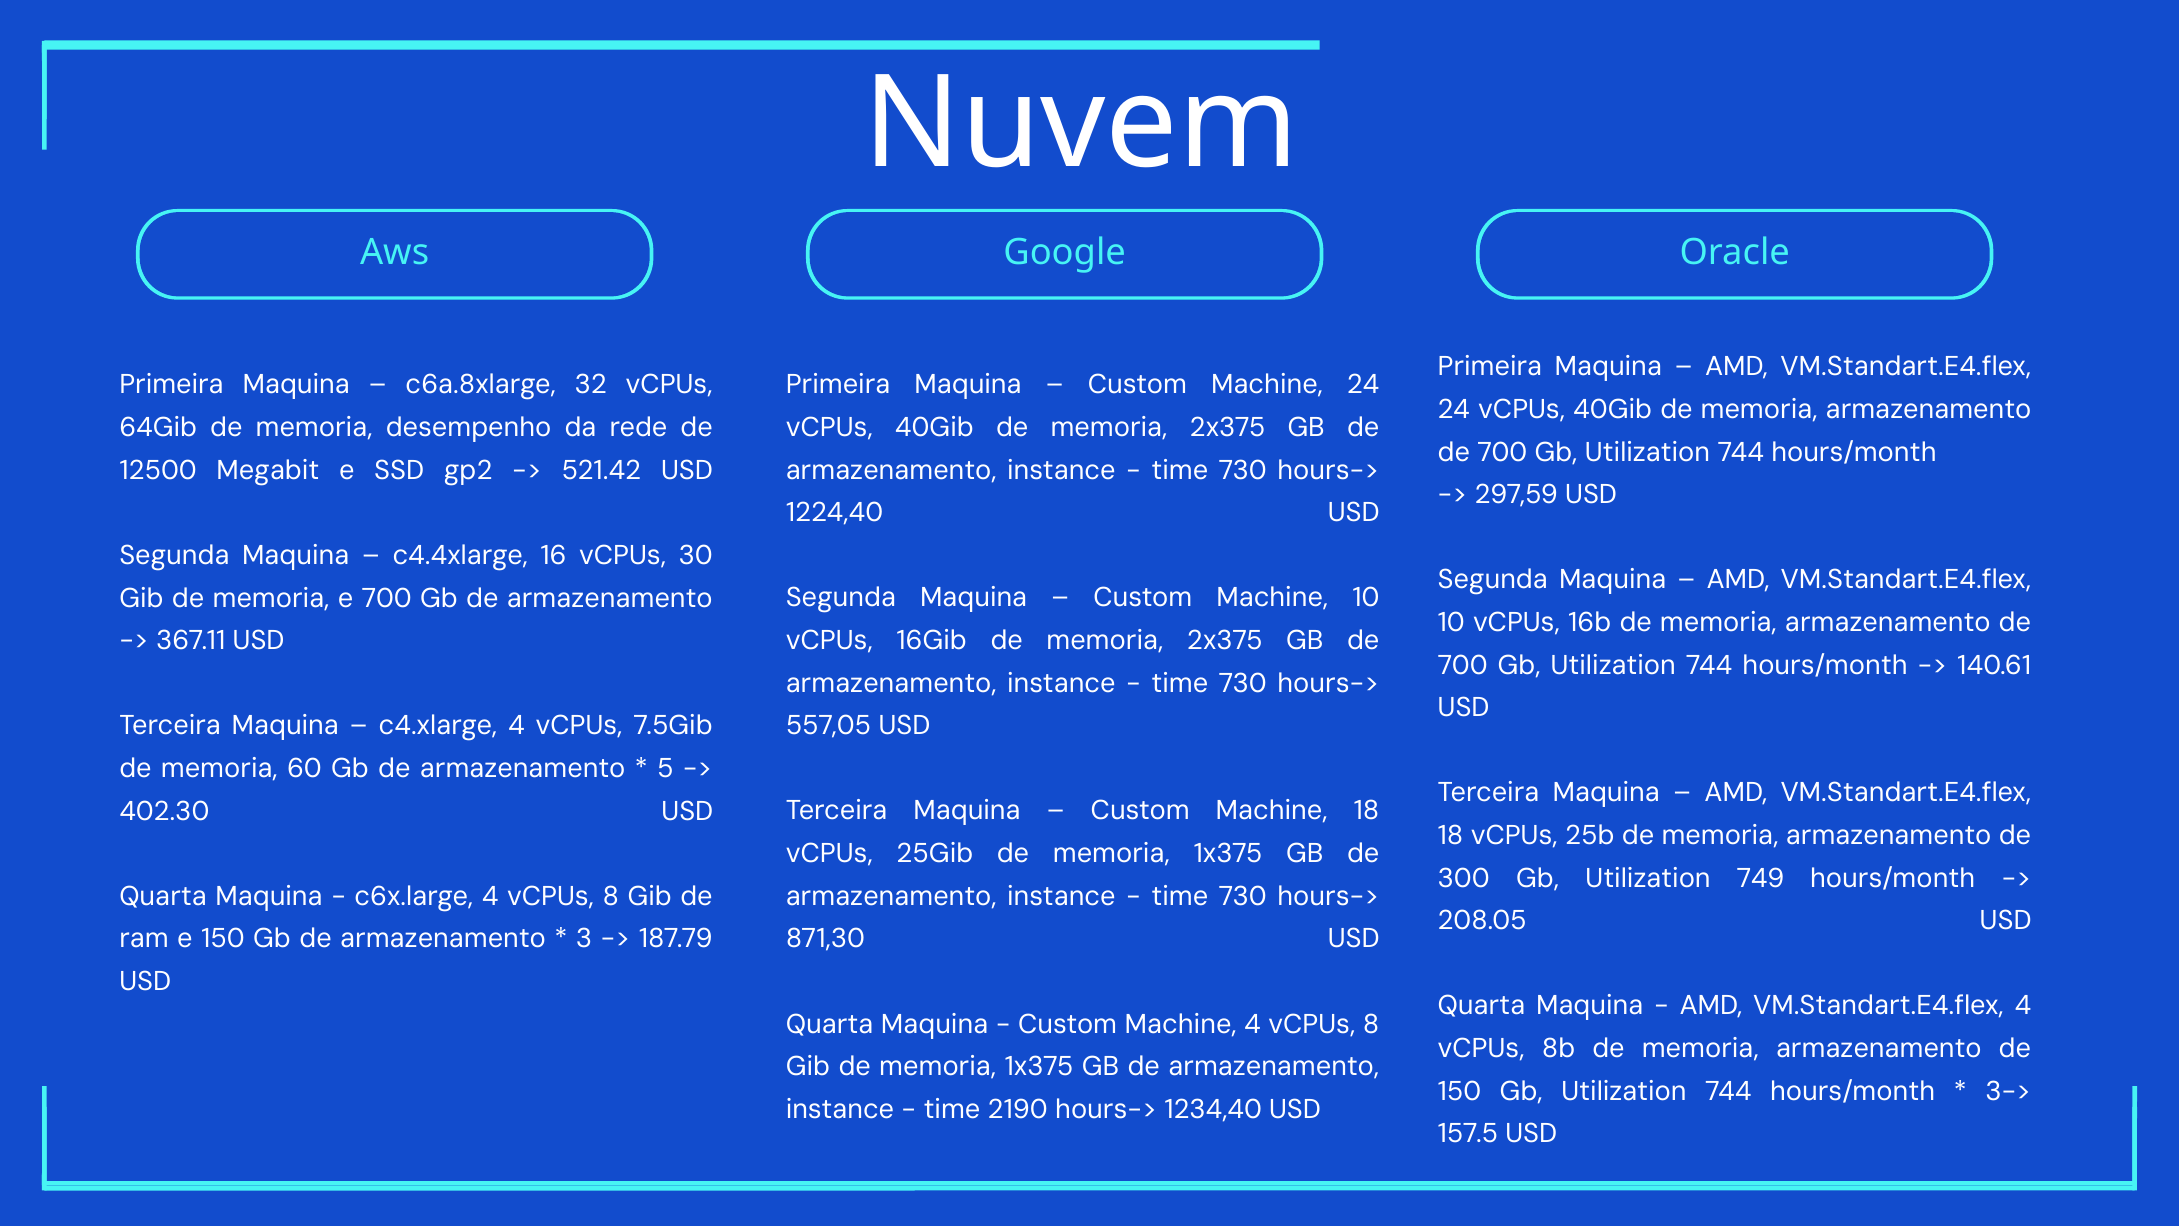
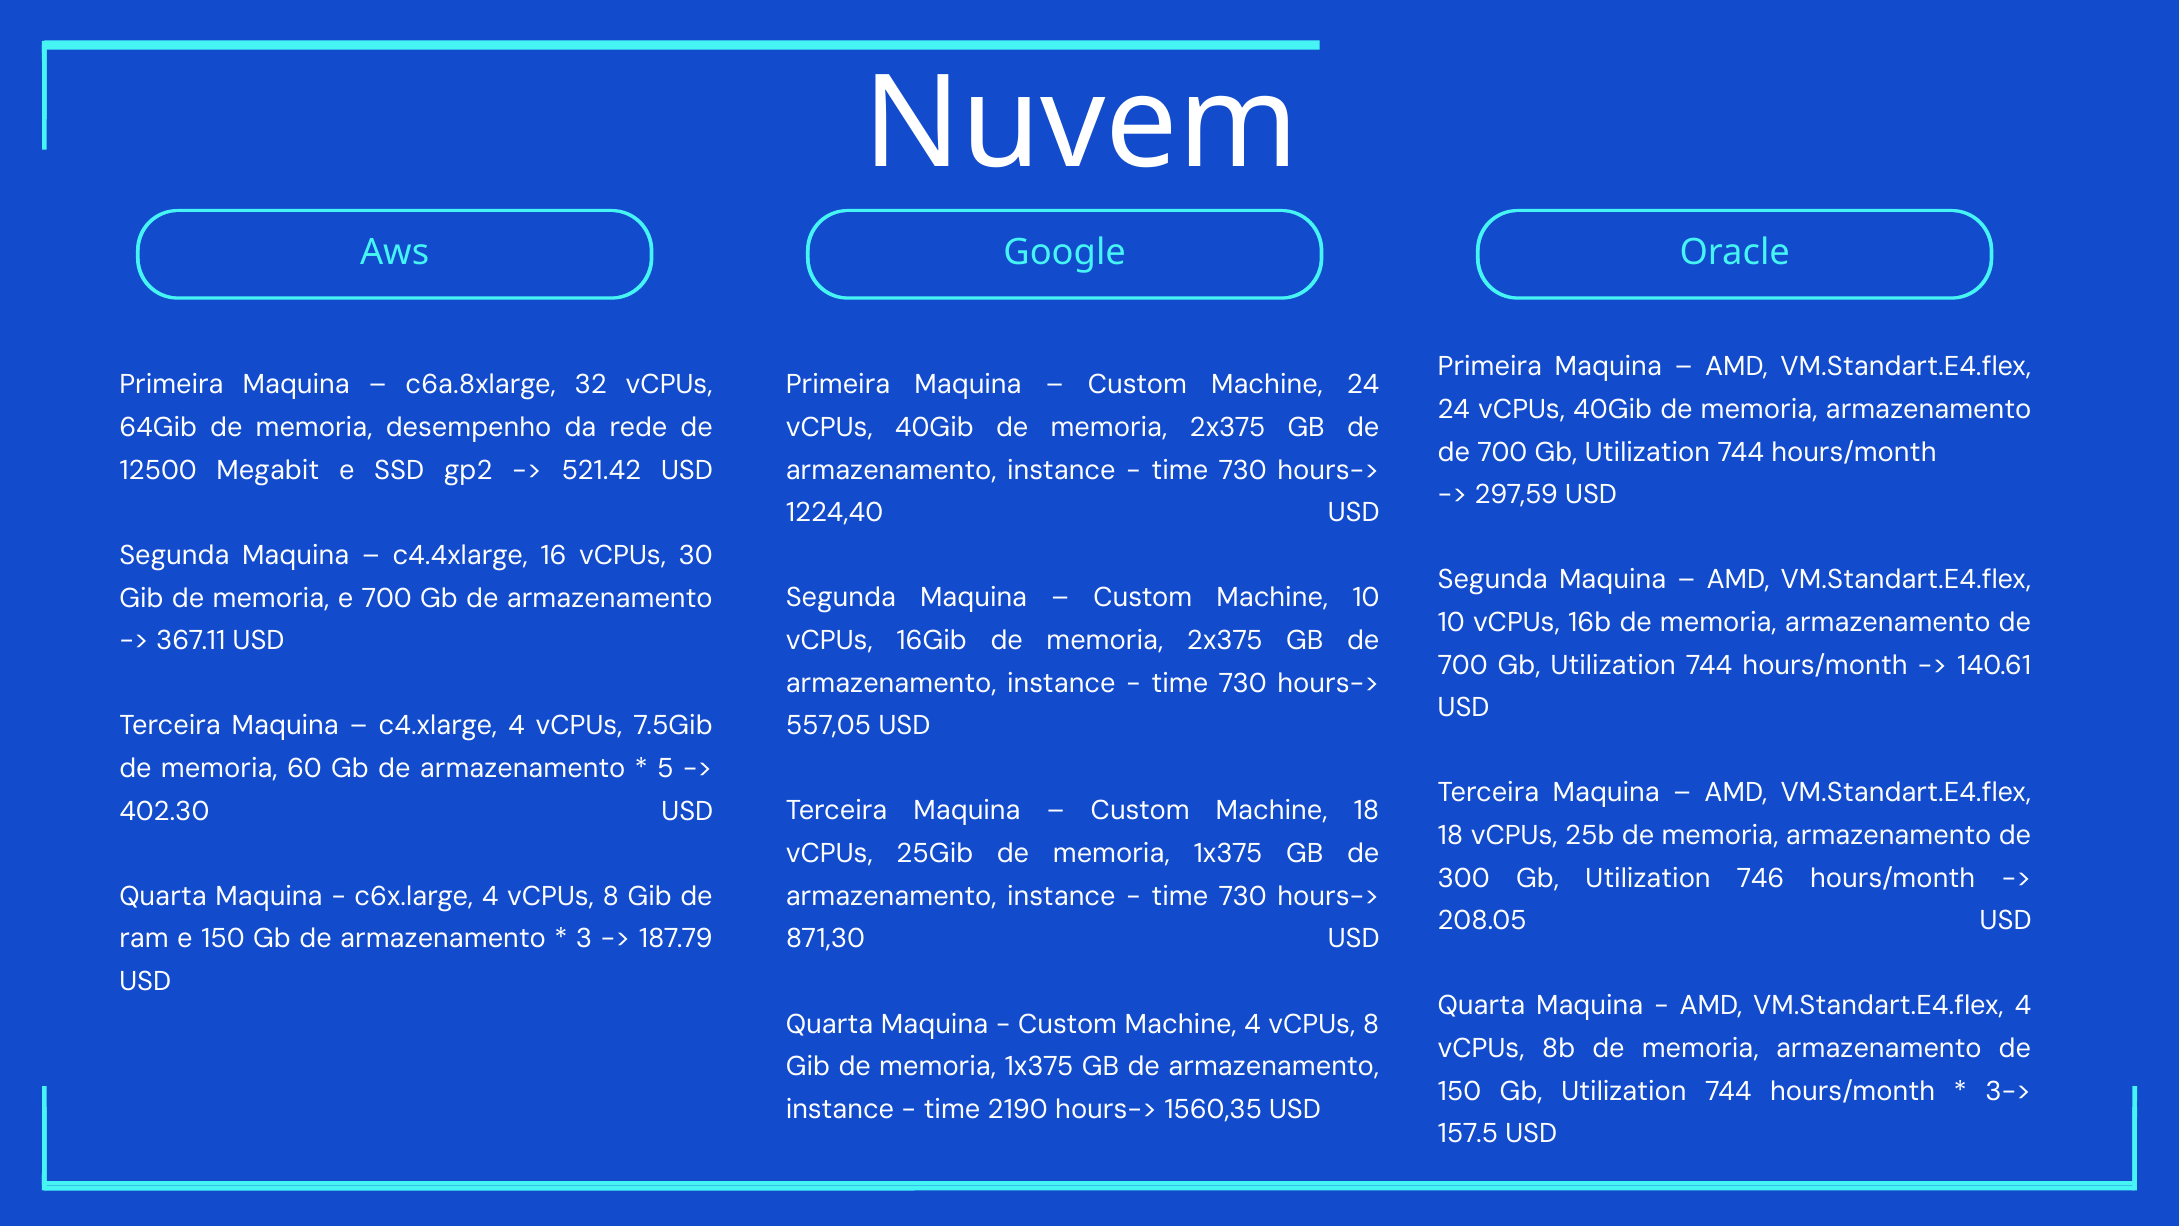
749: 749 -> 746
1234,40: 1234,40 -> 1560,35
